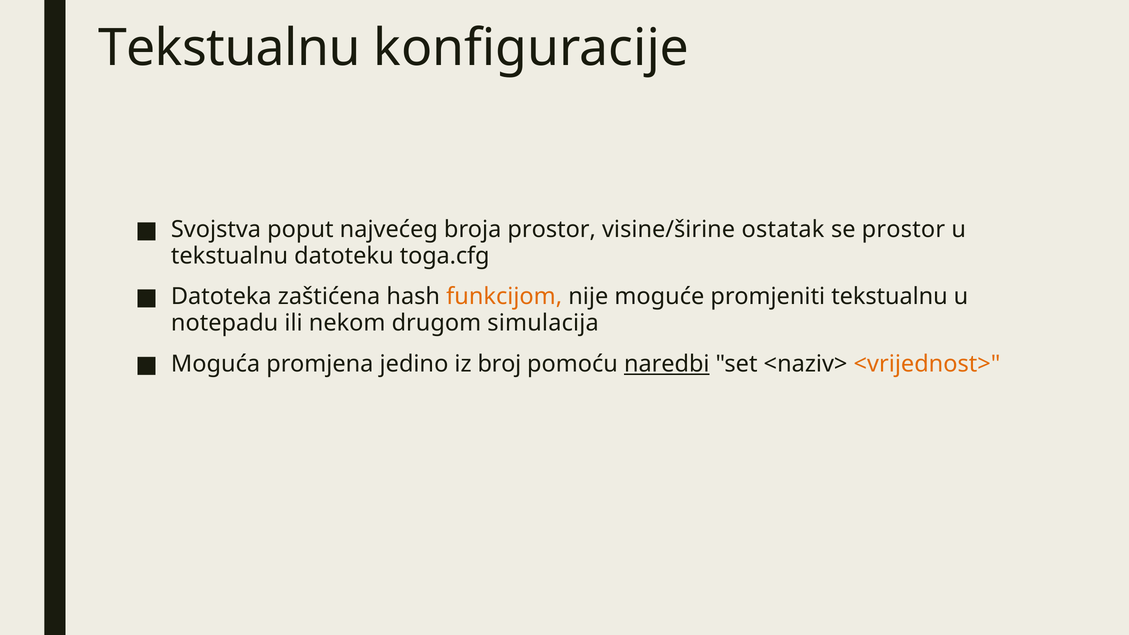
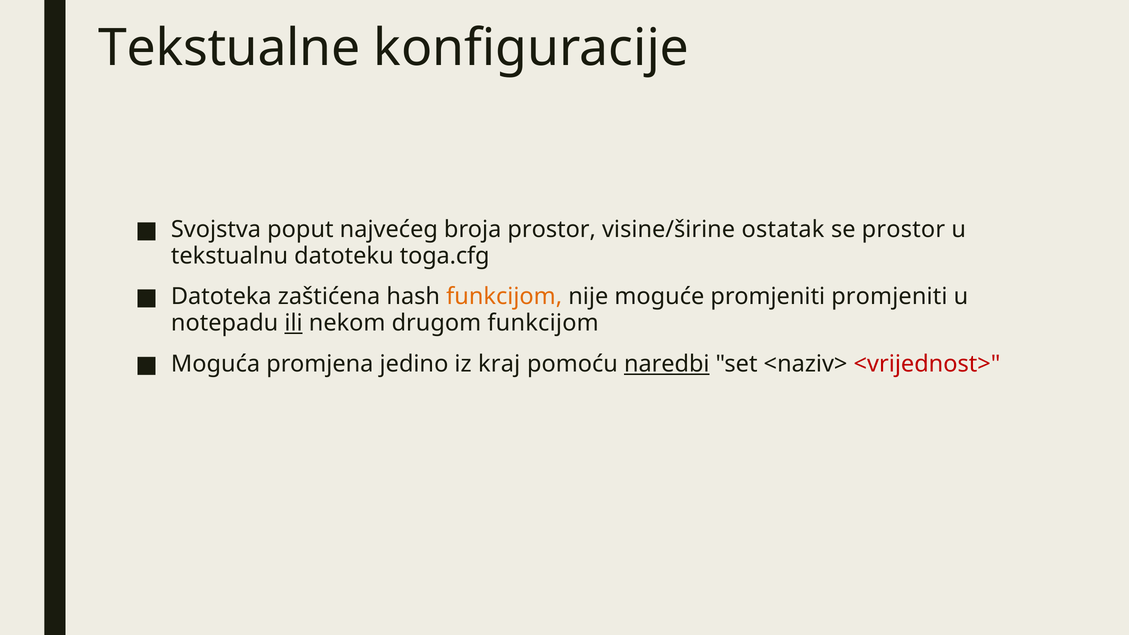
Tekstualnu at (229, 48): Tekstualnu -> Tekstualne
promjeniti tekstualnu: tekstualnu -> promjeniti
ili underline: none -> present
drugom simulacija: simulacija -> funkcijom
broj: broj -> kraj
<vrijednost> colour: orange -> red
